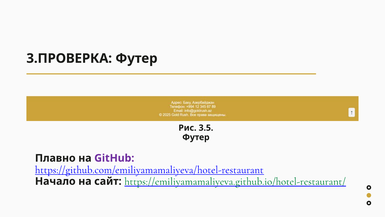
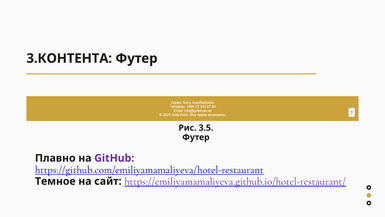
3.ПРОВЕРКА: 3.ПРОВЕРКА -> 3.КОНТЕНТА
Начало: Начало -> Темное
https://emiliyamamaliyeva.github.io/hotel-restaurant/ colour: green -> purple
